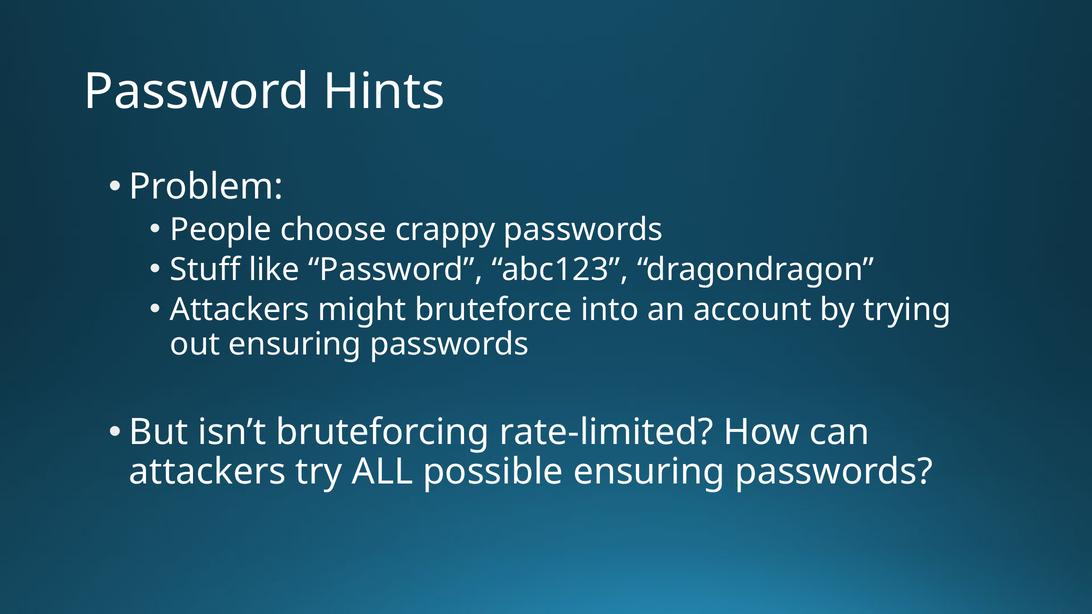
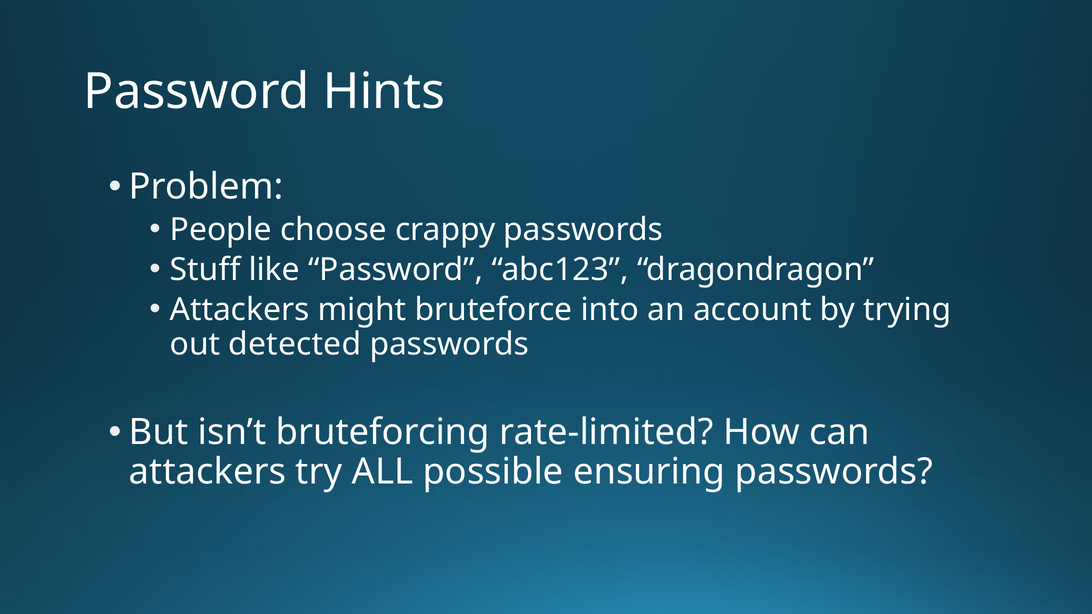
out ensuring: ensuring -> detected
